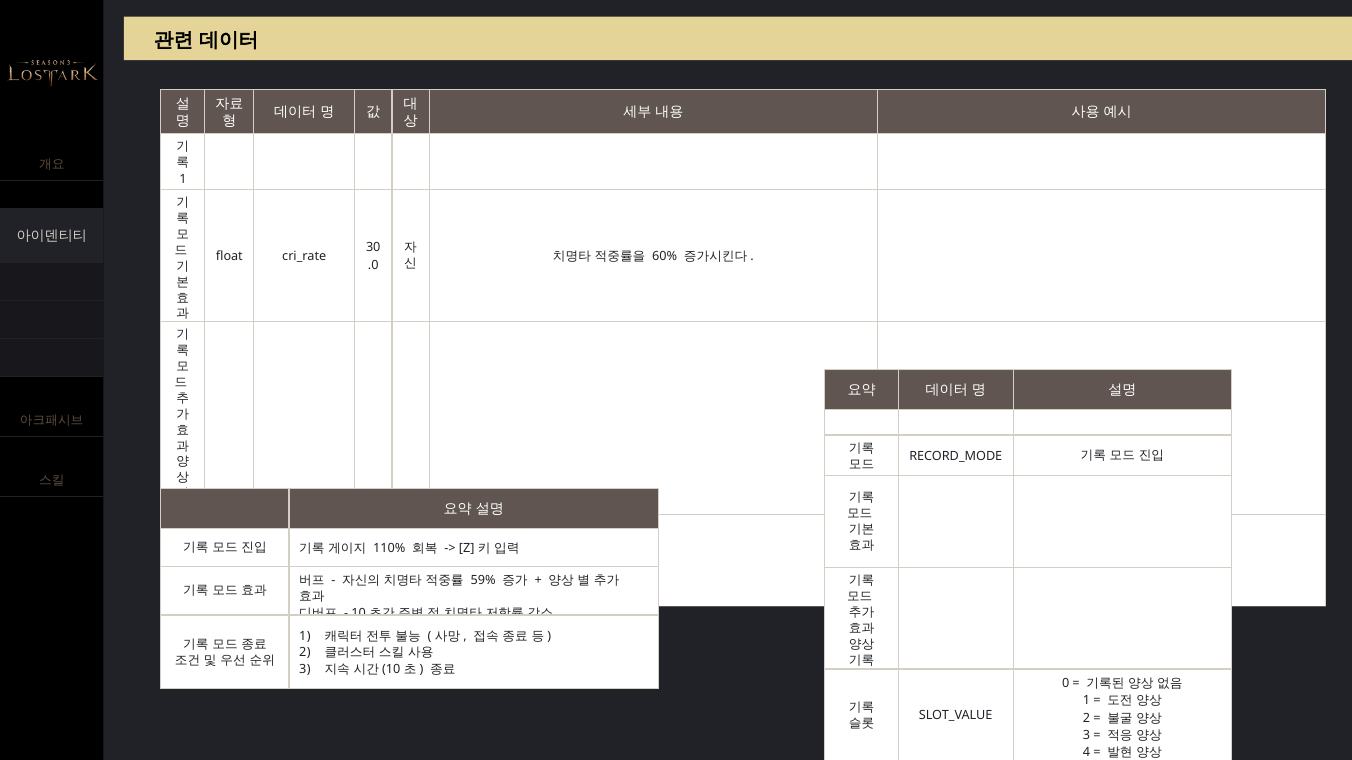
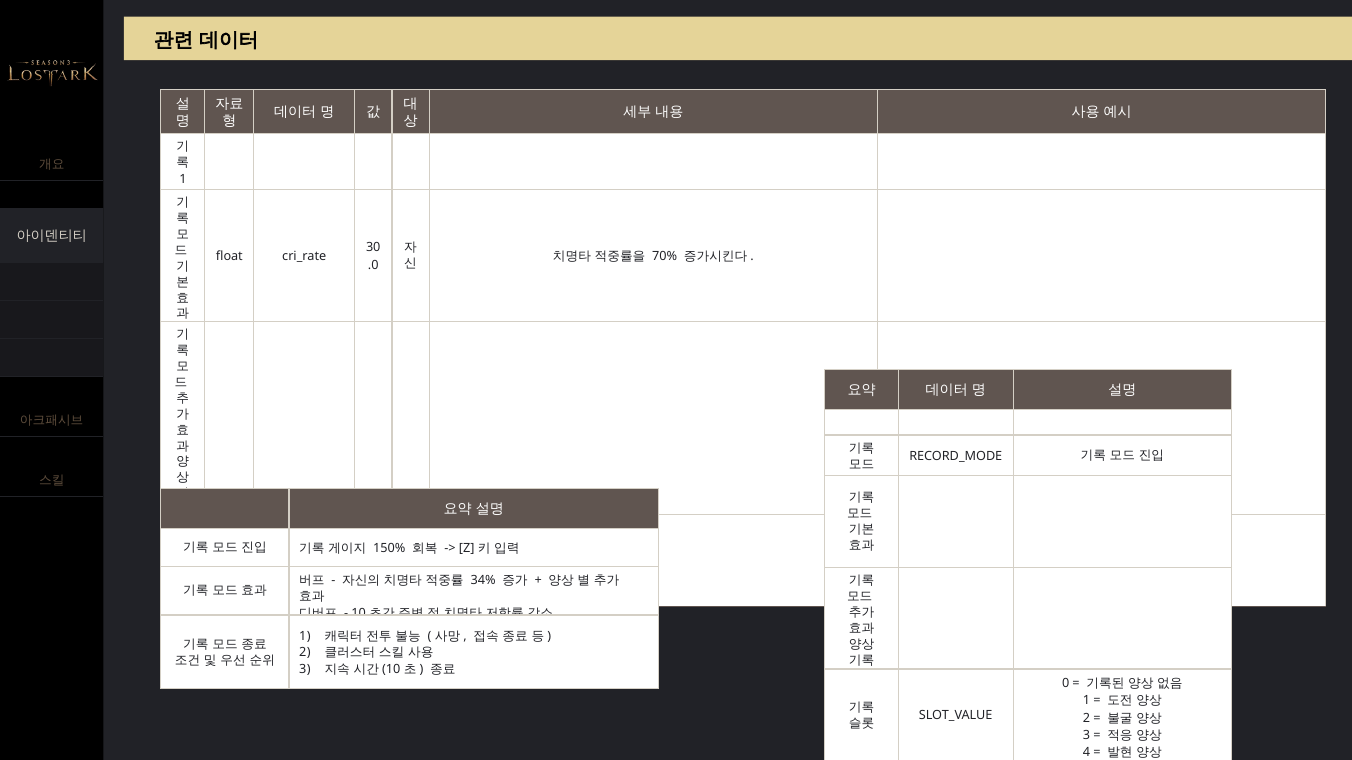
60%: 60% -> 70%
110%: 110% -> 150%
59%: 59% -> 34%
